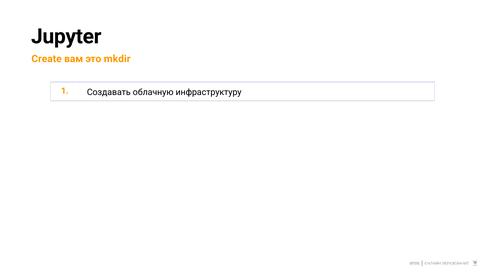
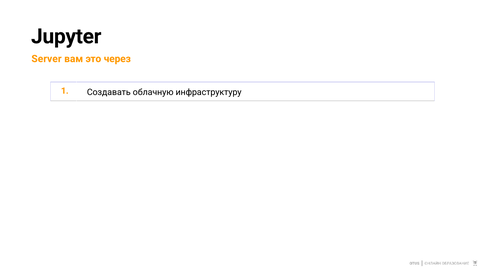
Create: Create -> Server
mkdir: mkdir -> через
